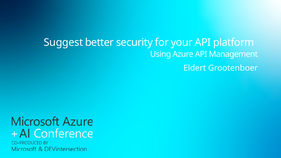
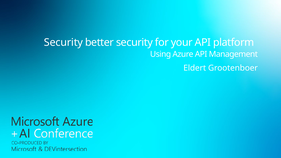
Suggest at (63, 43): Suggest -> Security
